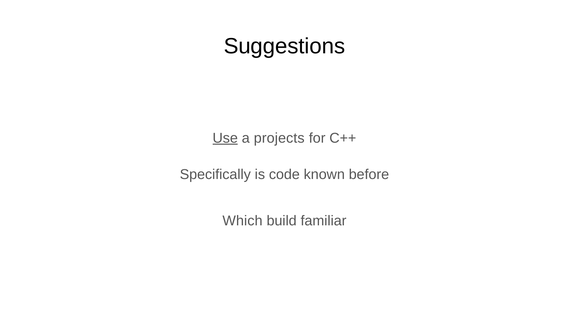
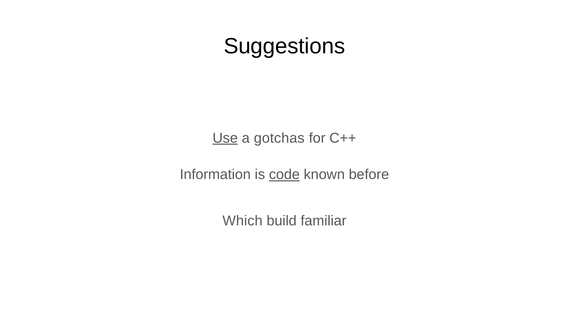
projects: projects -> gotchas
Specifically: Specifically -> Information
code underline: none -> present
